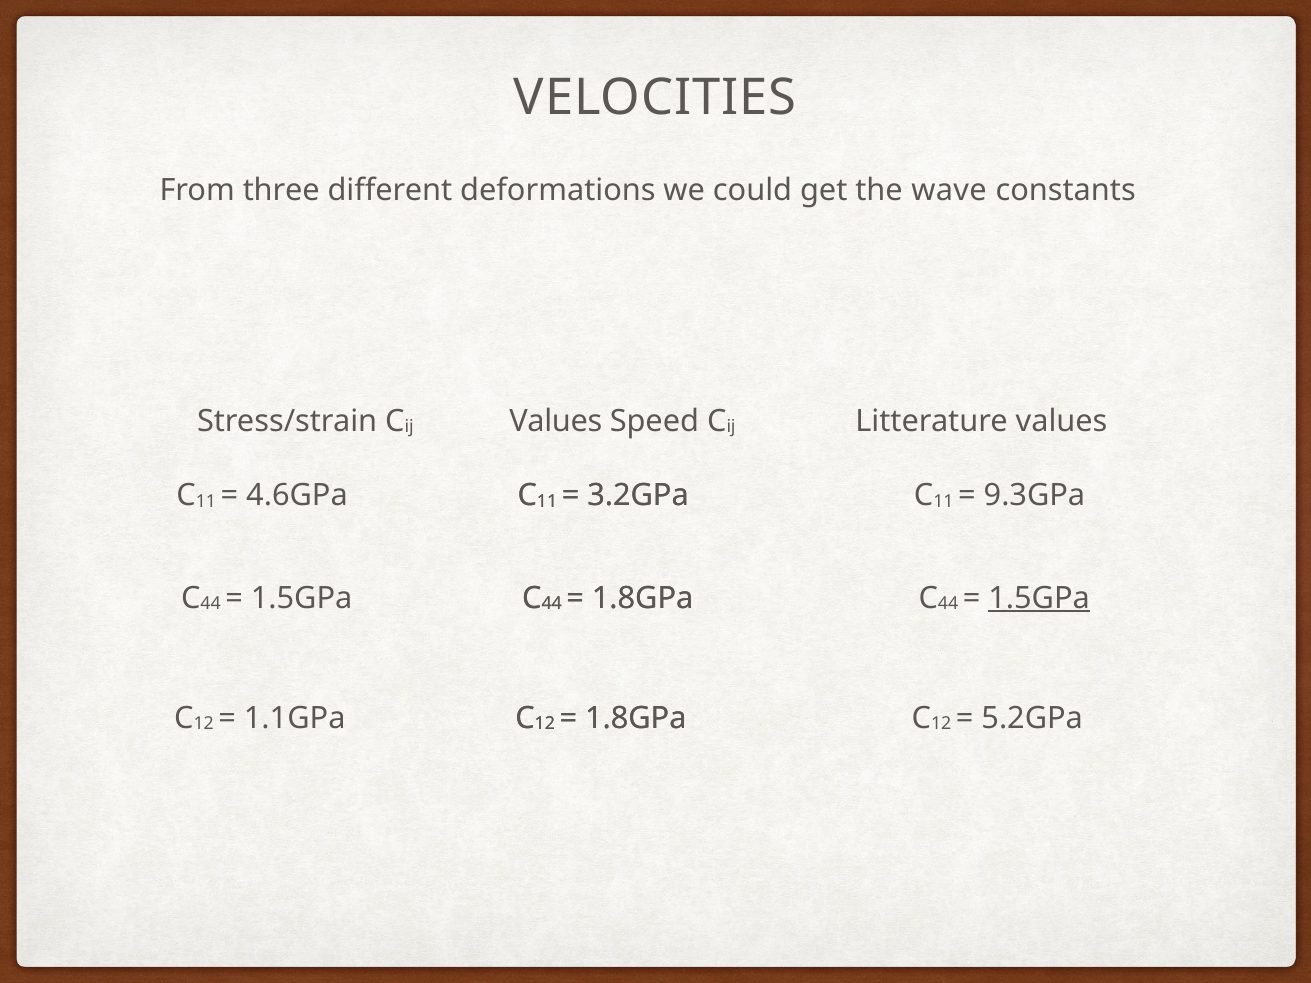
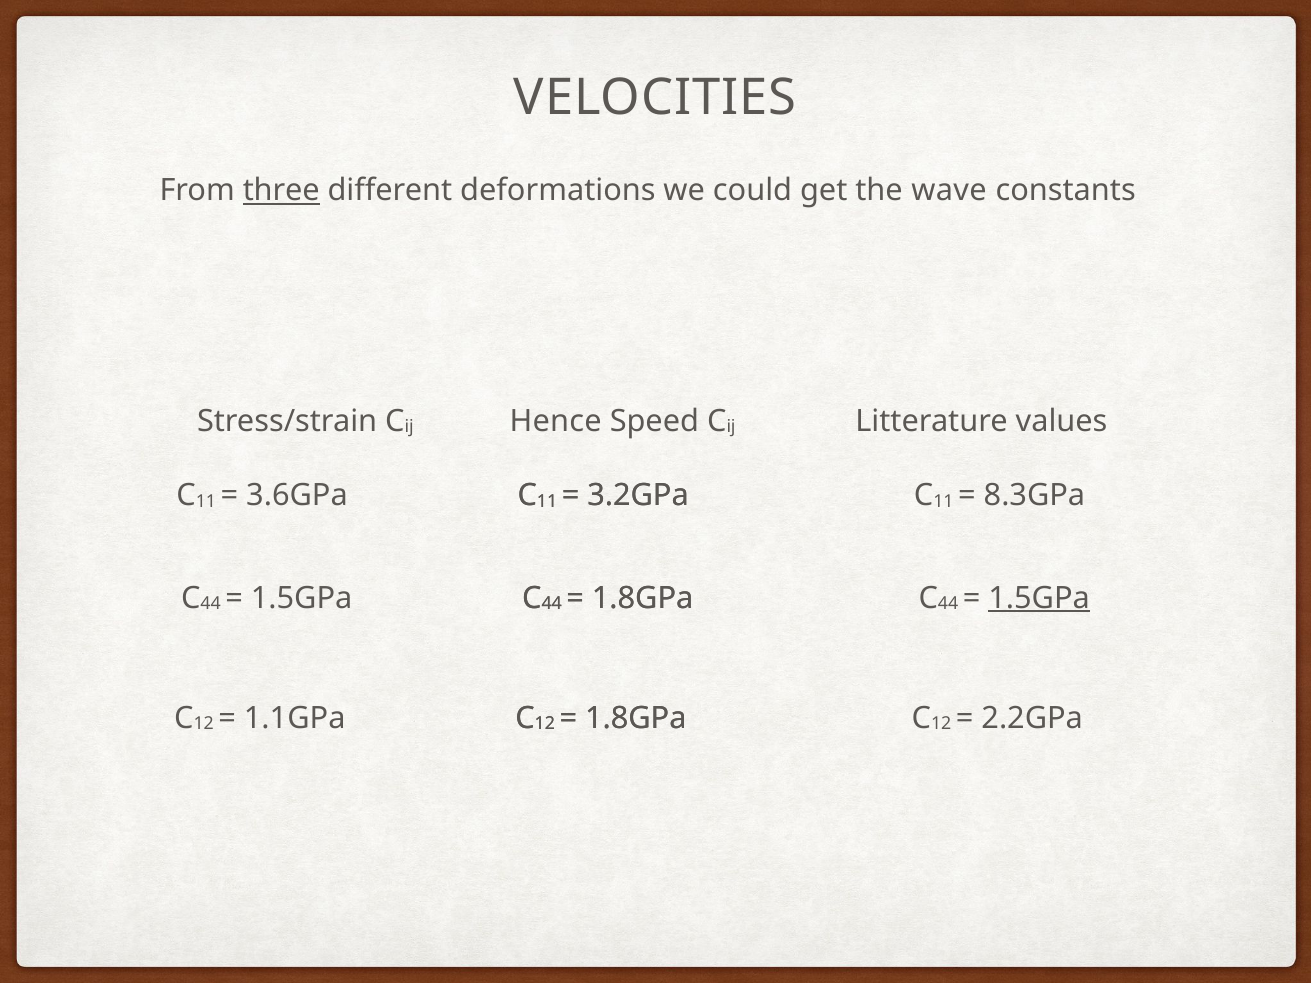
three underline: none -> present
Values at (556, 421): Values -> Hence
4.6GPa: 4.6GPa -> 3.6GPa
9.3GPa: 9.3GPa -> 8.3GPa
5.2GPa: 5.2GPa -> 2.2GPa
